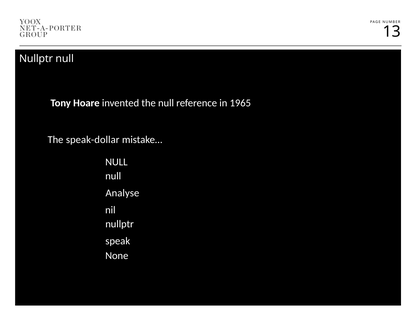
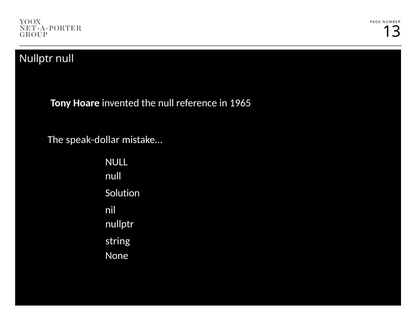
Analyse: Analyse -> Solution
speak: speak -> string
